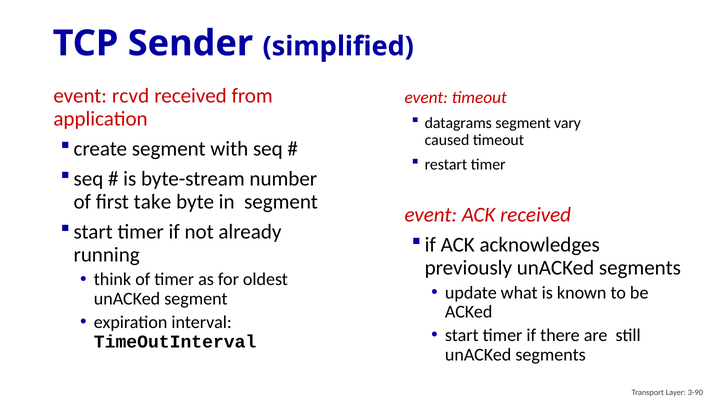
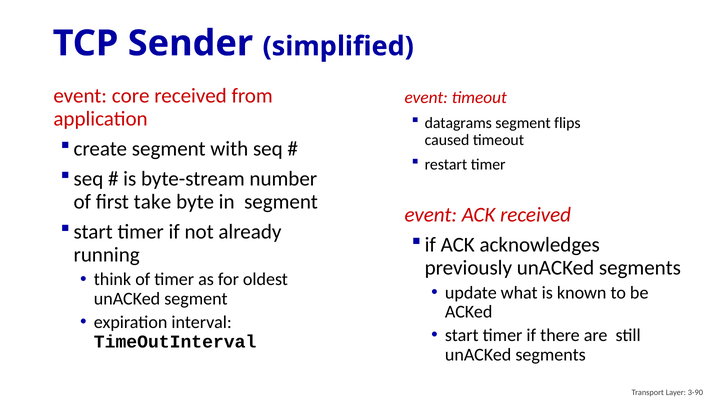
rcvd: rcvd -> core
vary: vary -> flips
